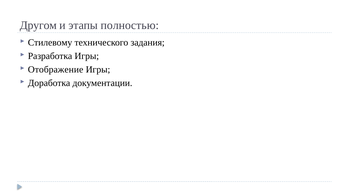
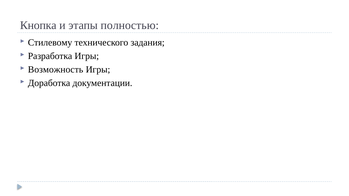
Другом: Другом -> Кнопка
Отображение: Отображение -> Возможность
